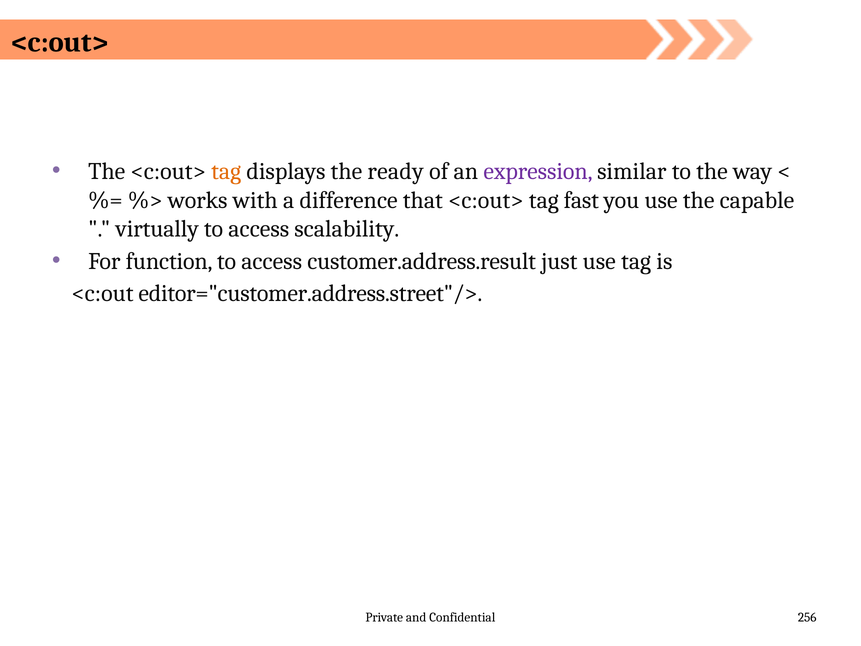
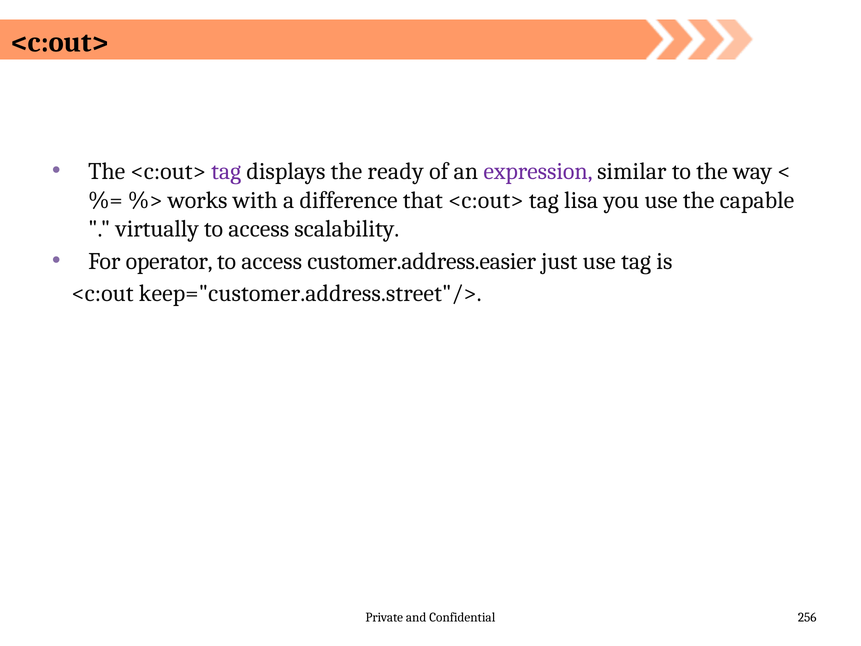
tag at (226, 171) colour: orange -> purple
fast: fast -> lisa
function: function -> operator
customer.address.result: customer.address.result -> customer.address.easier
editor="customer.address.street"/>: editor="customer.address.street"/> -> keep="customer.address.street"/>
